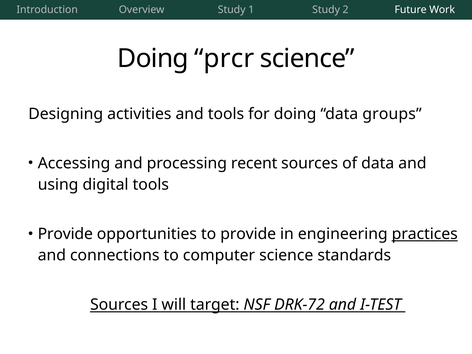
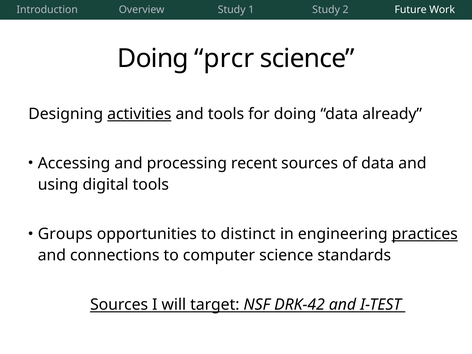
activities underline: none -> present
groups: groups -> already
Provide at (65, 234): Provide -> Groups
to provide: provide -> distinct
DRK-72: DRK-72 -> DRK-42
